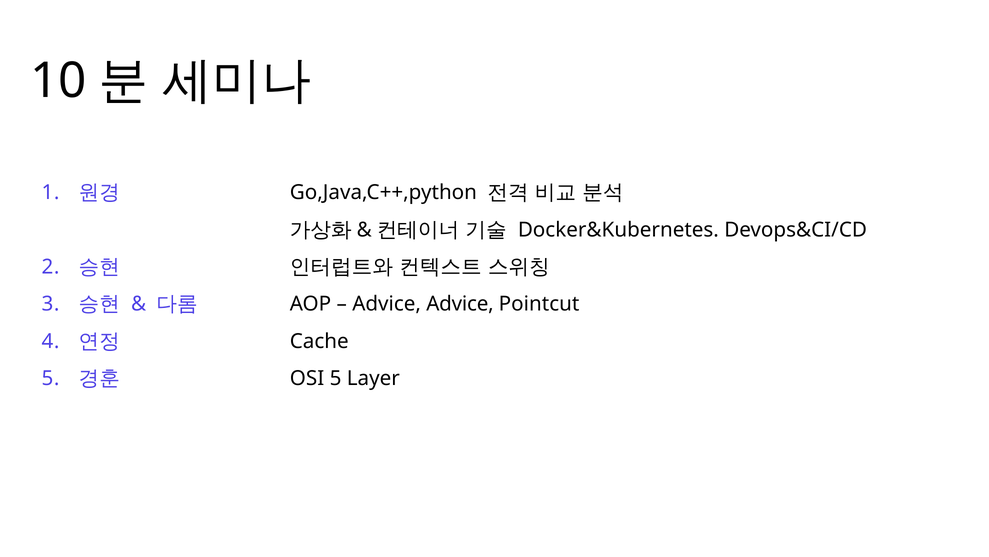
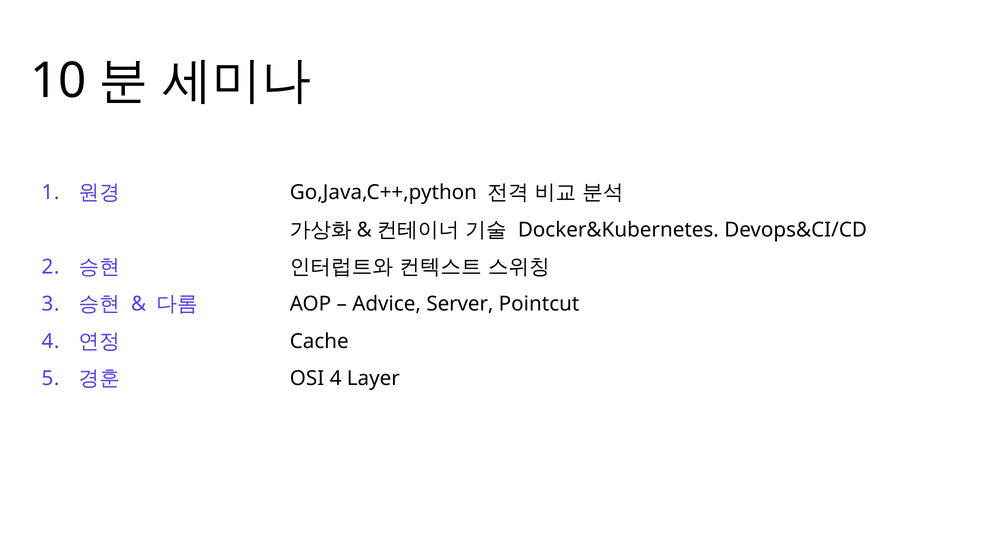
Advice Advice: Advice -> Server
OSI 5: 5 -> 4
